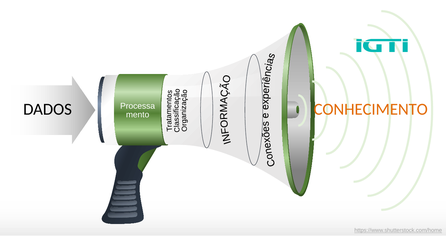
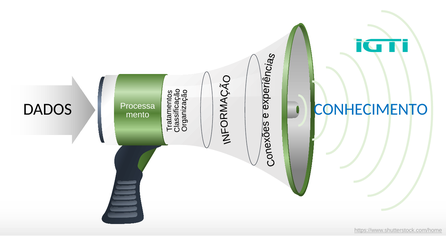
CONHECIMENTO colour: orange -> blue
